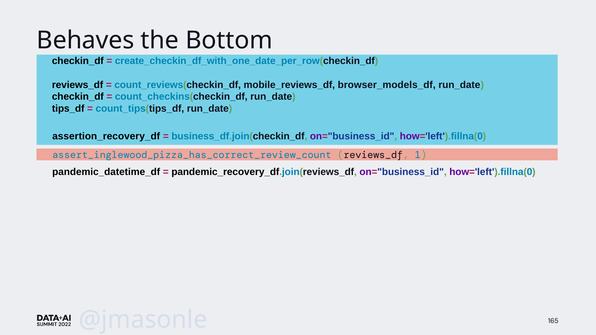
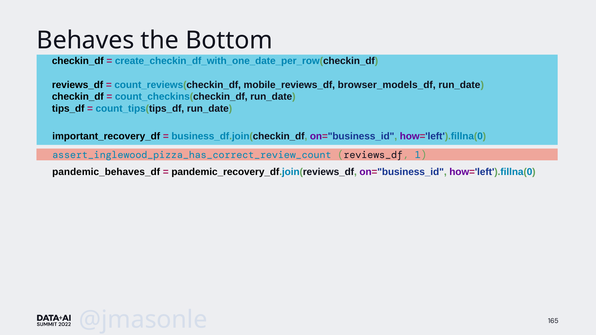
assertion_recovery_df: assertion_recovery_df -> important_recovery_df
pandemic_datetime_df: pandemic_datetime_df -> pandemic_behaves_df
